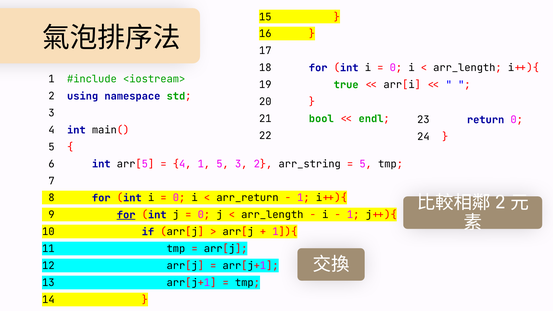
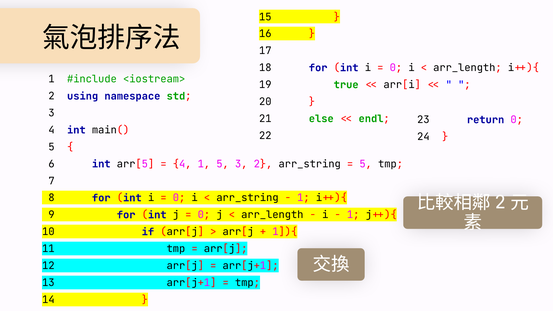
bool: bool -> else
arr_return at (247, 198): arr_return -> arr_string
for at (126, 215) underline: present -> none
